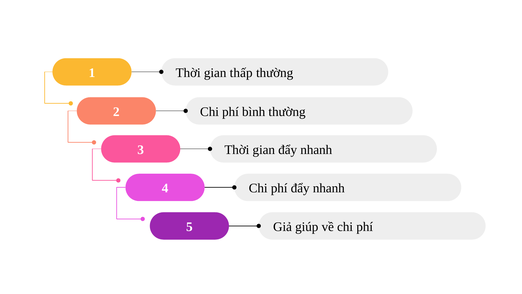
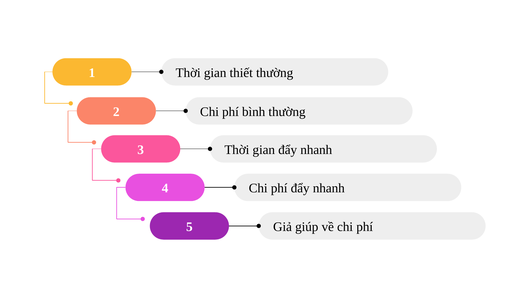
thấp: thấp -> thiết
